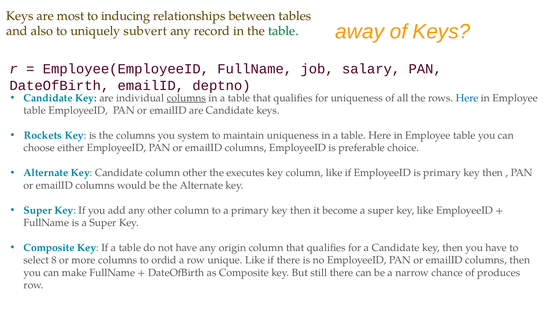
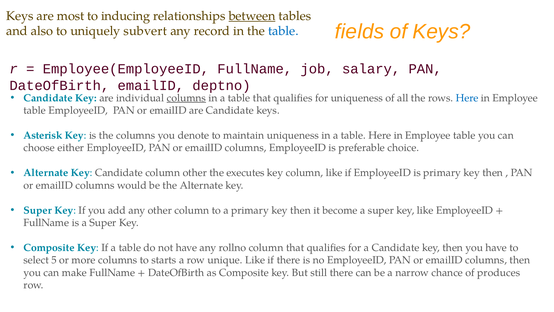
between underline: none -> present
away: away -> fields
table at (283, 31) colour: green -> blue
Rockets: Rockets -> Asterisk
system: system -> denote
origin: origin -> rollno
8: 8 -> 5
ordid: ordid -> starts
